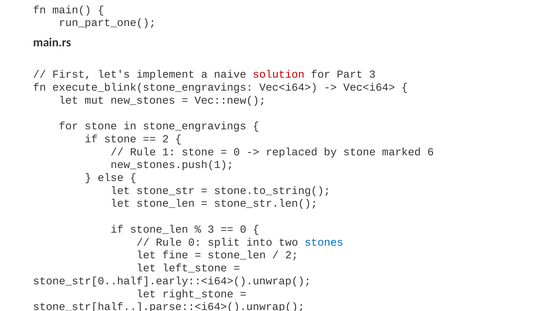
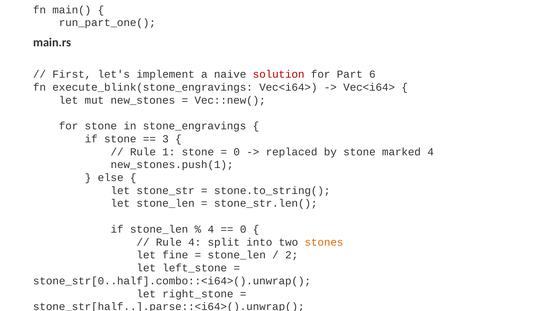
Part 3: 3 -> 6
2 at (166, 139): 2 -> 3
marked 6: 6 -> 4
3 at (211, 229): 3 -> 4
Rule 0: 0 -> 4
stones at (324, 242) colour: blue -> orange
stone_str[0..half].early::<i64>().unwrap(: stone_str[0..half].early::<i64>().unwrap( -> stone_str[0..half].combo::<i64>().unwrap(
